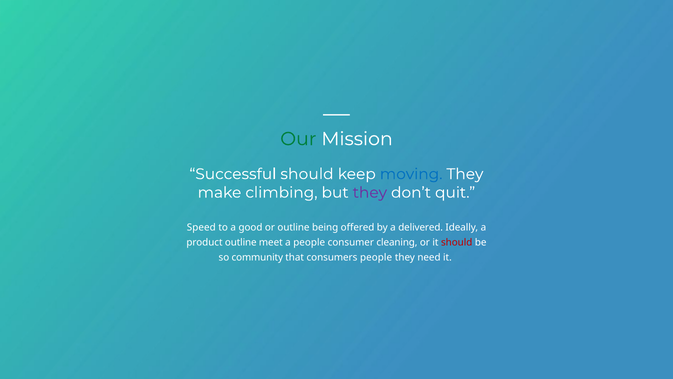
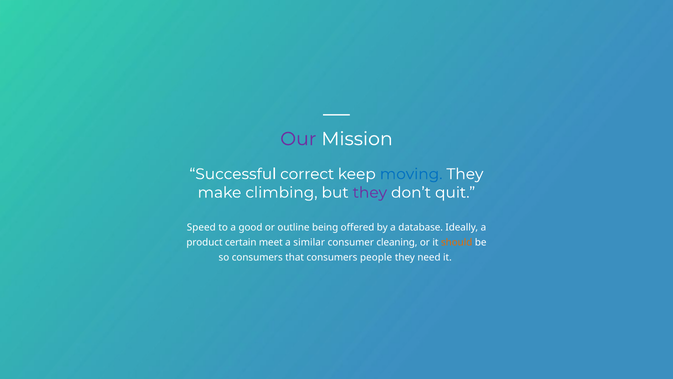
Our colour: green -> purple
Successful should: should -> correct
delivered: delivered -> database
product outline: outline -> certain
a people: people -> similar
should at (457, 242) colour: red -> orange
so community: community -> consumers
